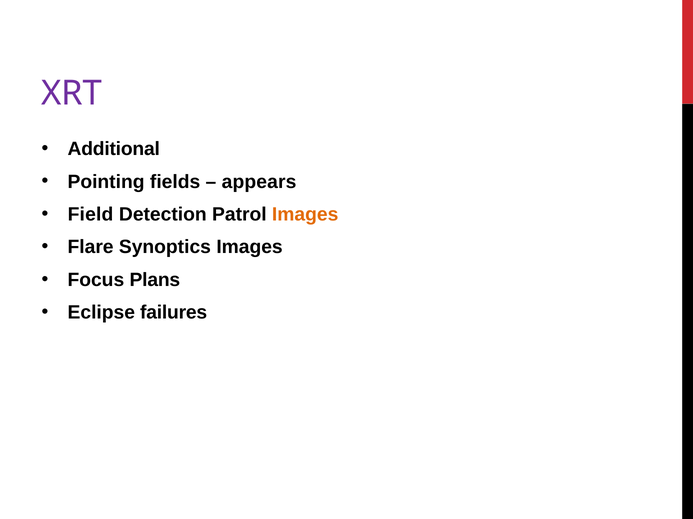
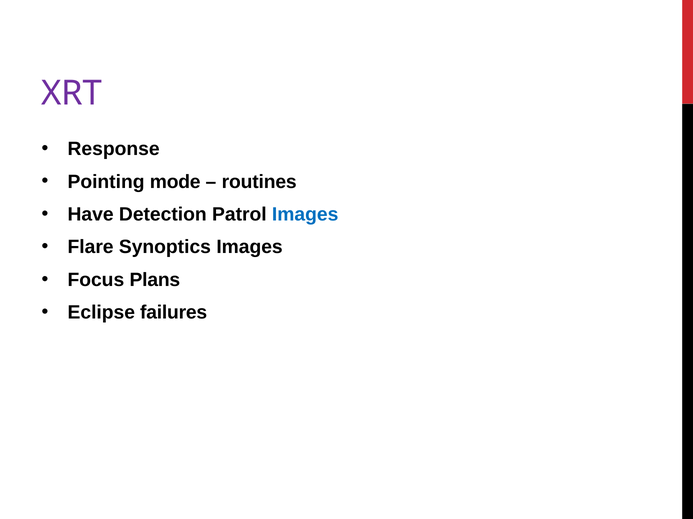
Additional: Additional -> Response
fields: fields -> mode
appears: appears -> routines
Field: Field -> Have
Images at (305, 215) colour: orange -> blue
